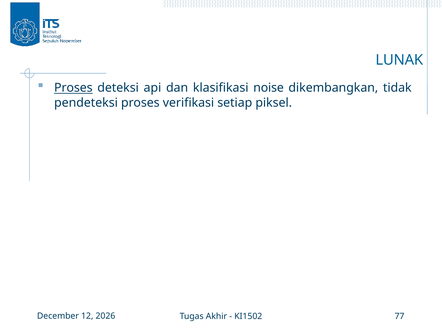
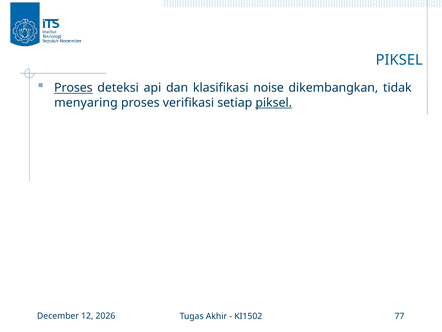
LUNAK at (399, 60): LUNAK -> PIKSEL
pendeteksi: pendeteksi -> menyaring
piksel at (274, 103) underline: none -> present
